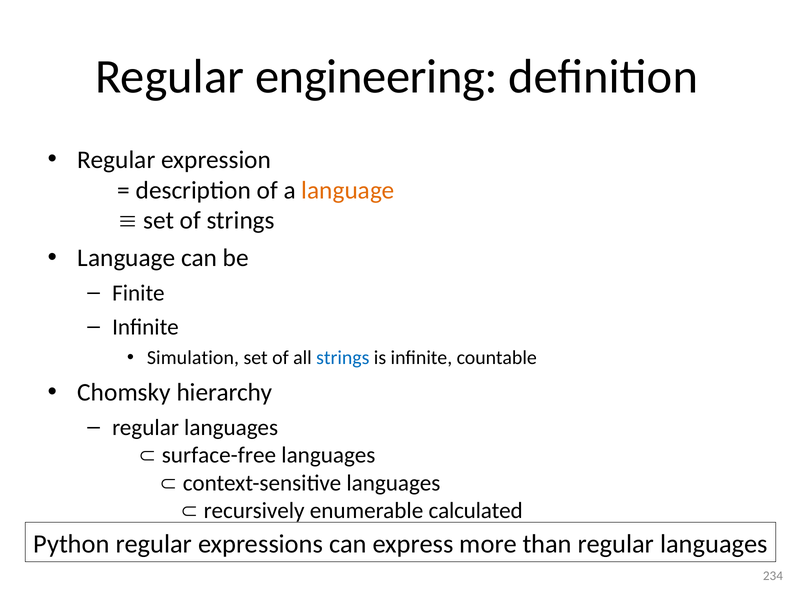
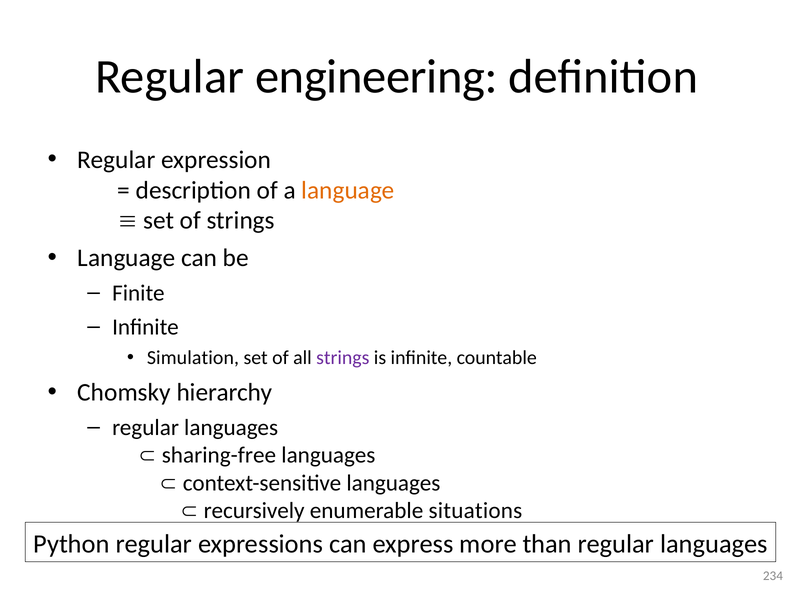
strings at (343, 358) colour: blue -> purple
surface-free: surface-free -> sharing-free
calculated: calculated -> situations
